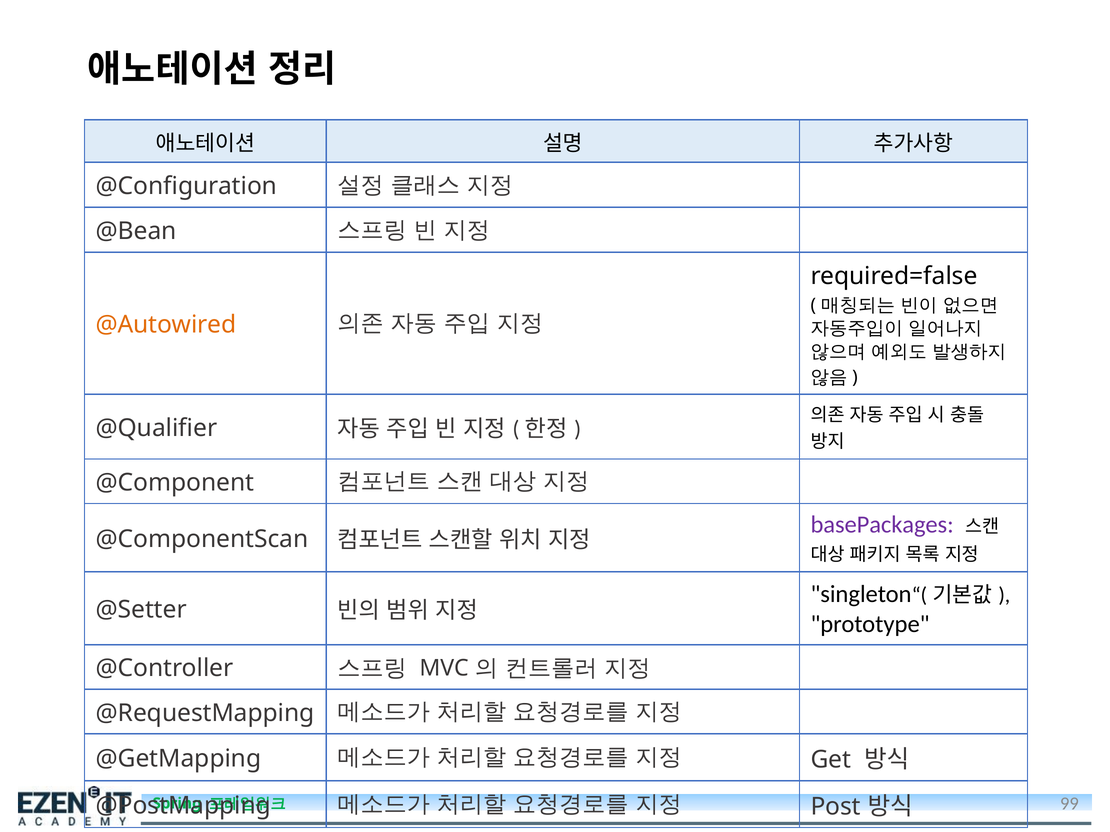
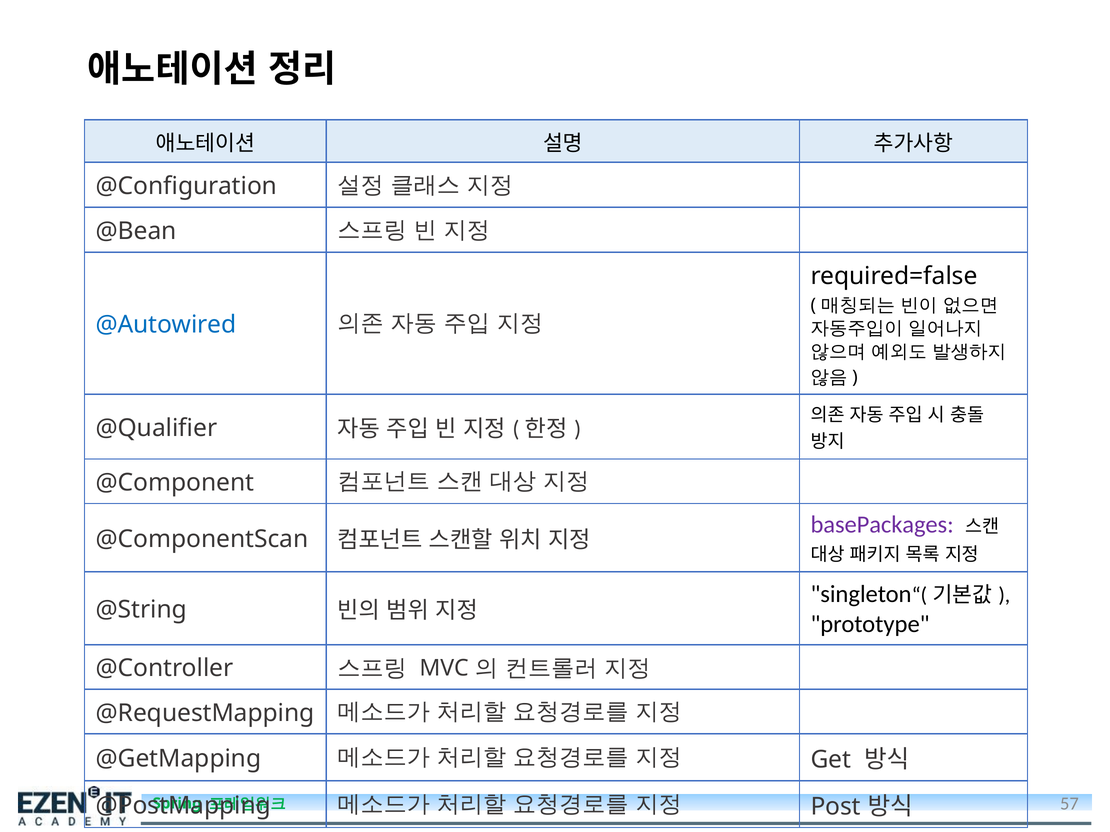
@Autowired colour: orange -> blue
@Setter: @Setter -> @String
99: 99 -> 57
